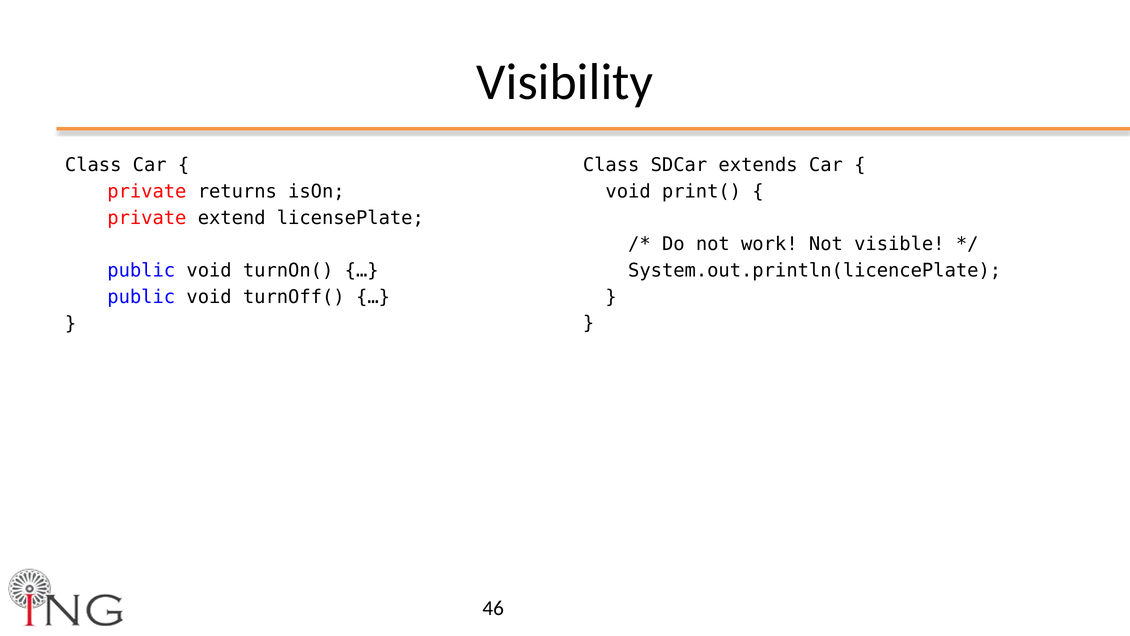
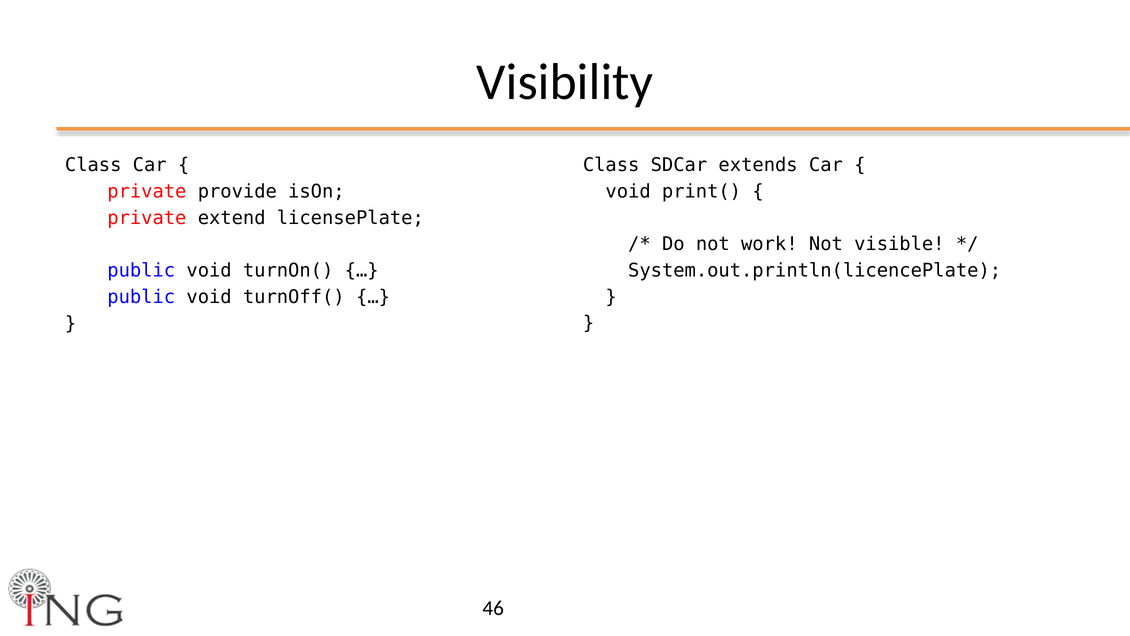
returns: returns -> provide
